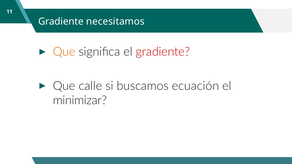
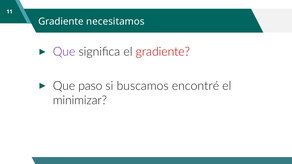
Que at (64, 52) colour: orange -> purple
calle: calle -> paso
ecuación: ecuación -> encontré
